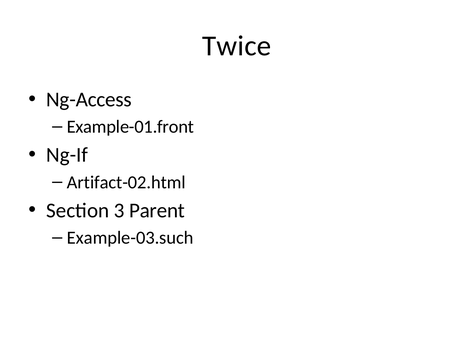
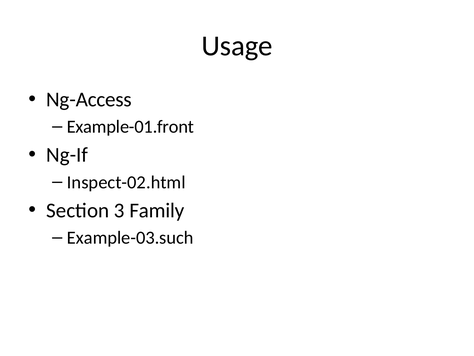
Twice: Twice -> Usage
Artifact-02.html: Artifact-02.html -> Inspect-02.html
Parent: Parent -> Family
